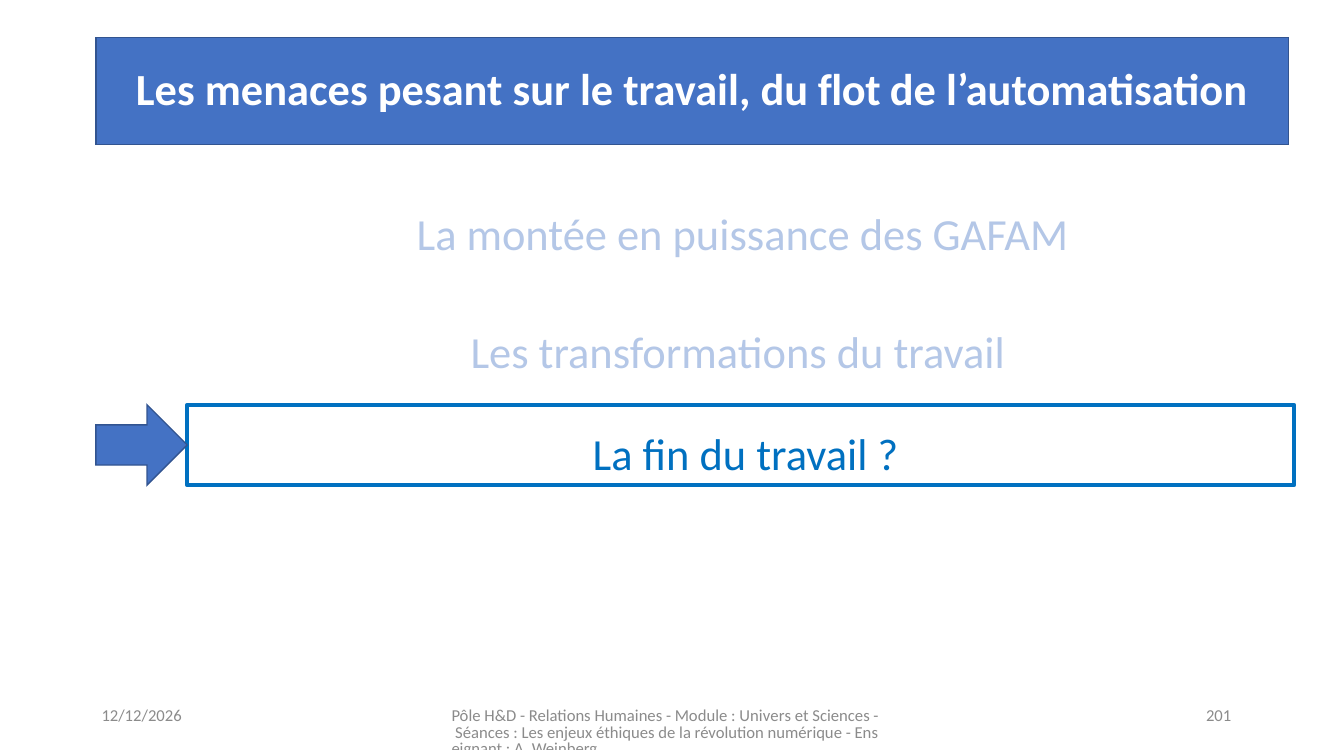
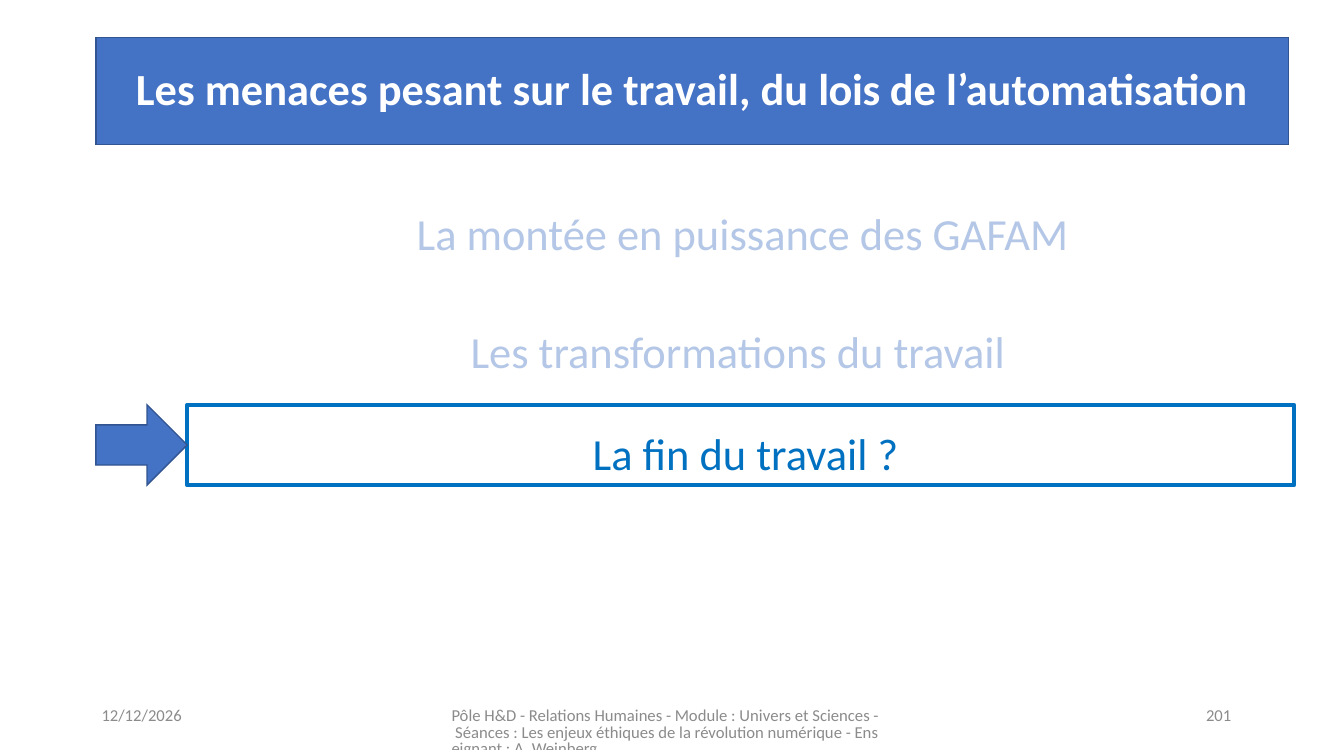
flot: flot -> lois
